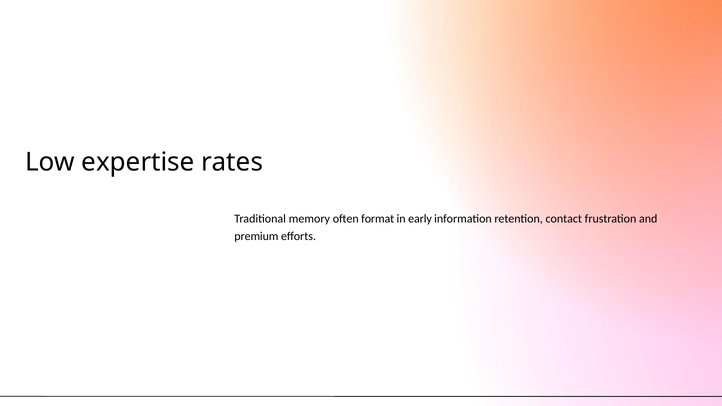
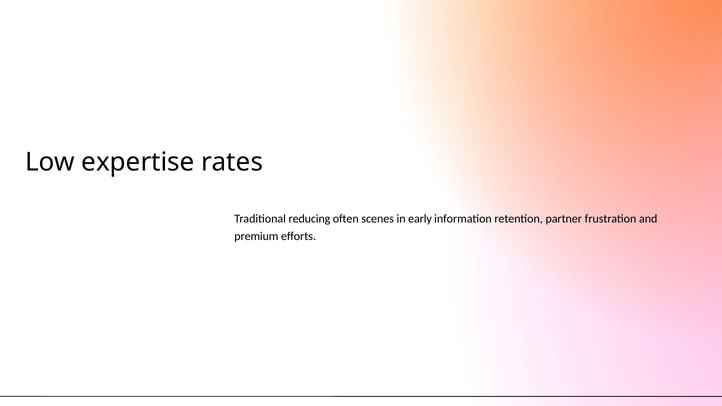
memory: memory -> reducing
format: format -> scenes
contact: contact -> partner
